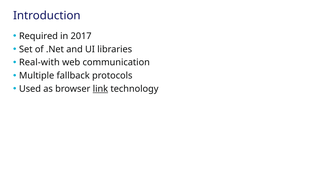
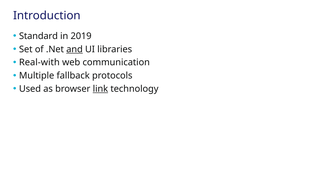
Required: Required -> Standard
2017: 2017 -> 2019
and underline: none -> present
